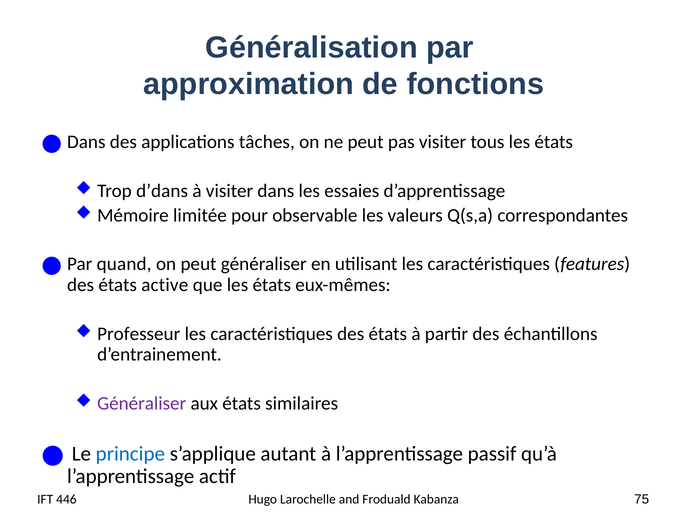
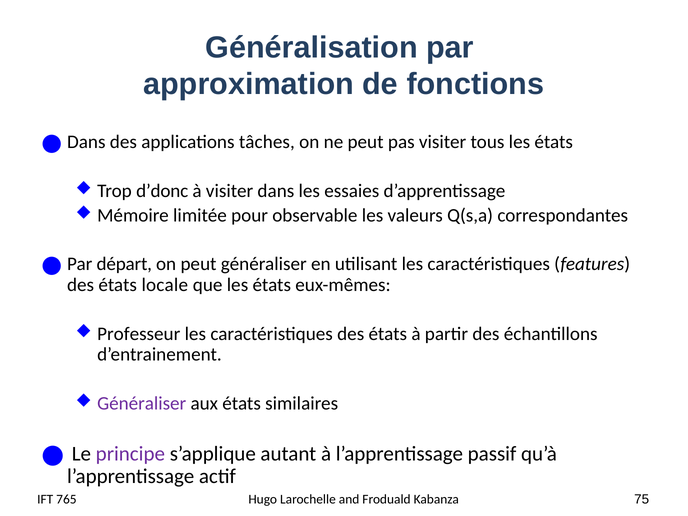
d’dans: d’dans -> d’donc
quand: quand -> départ
active: active -> locale
principe colour: blue -> purple
446: 446 -> 765
